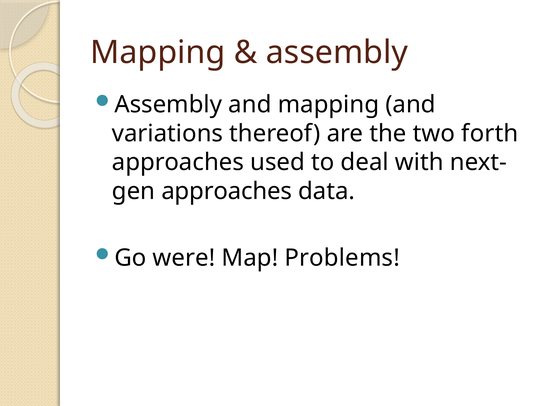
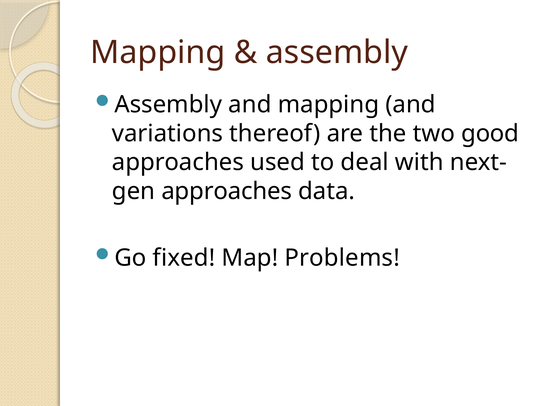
forth: forth -> good
were: were -> fixed
